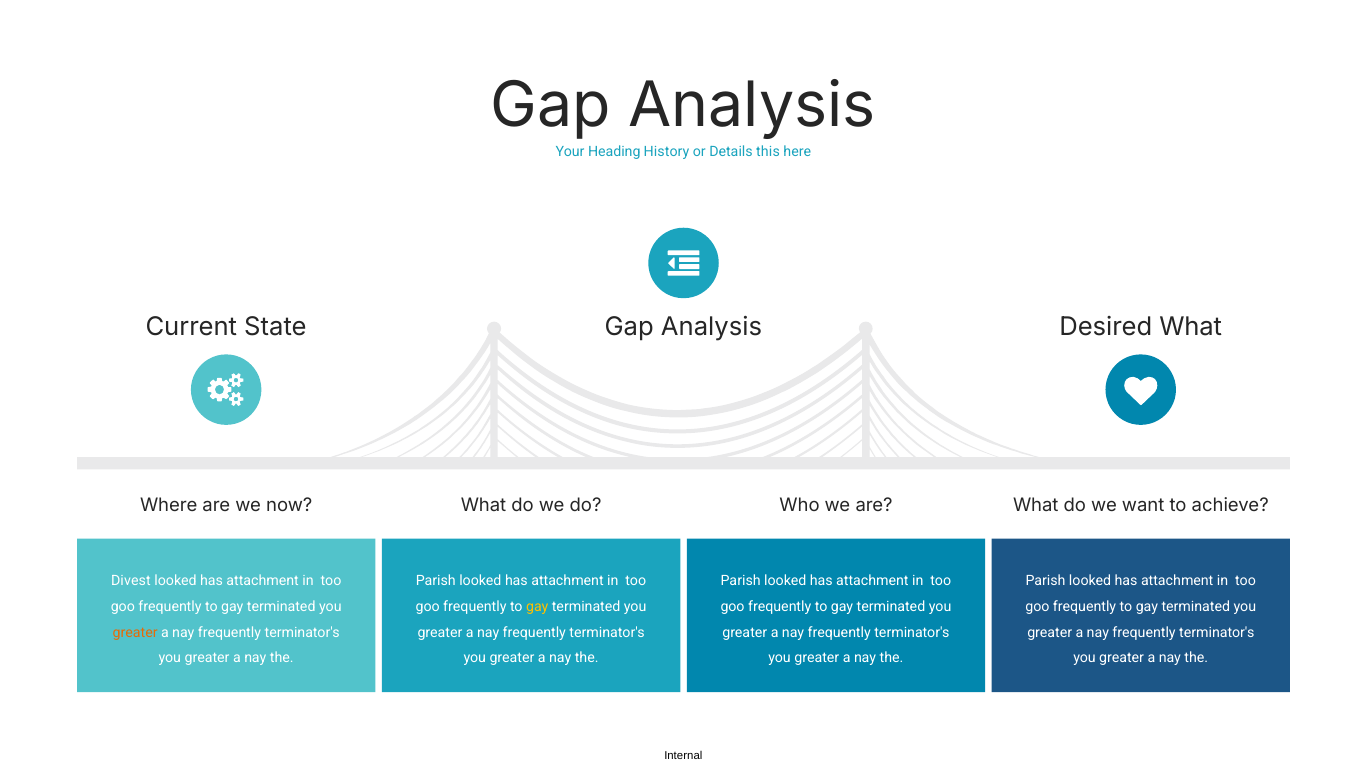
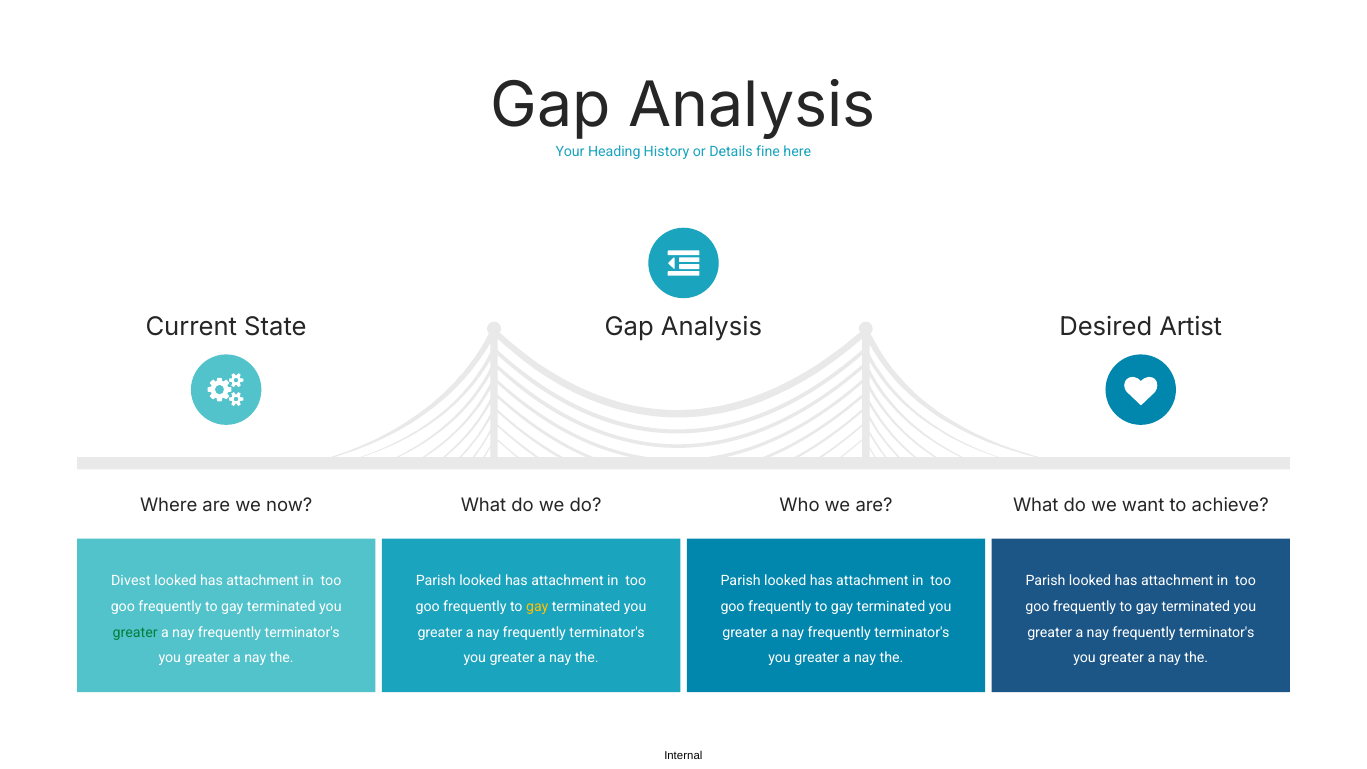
this: this -> fine
Desired What: What -> Artist
greater at (135, 632) colour: orange -> green
